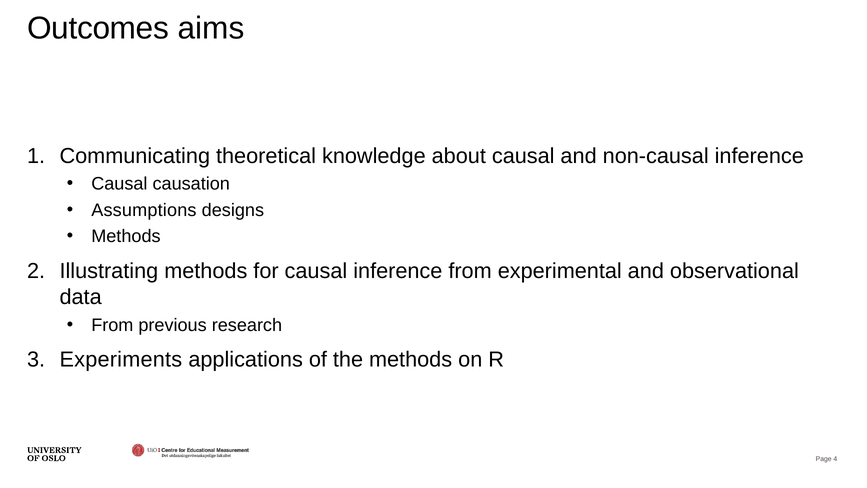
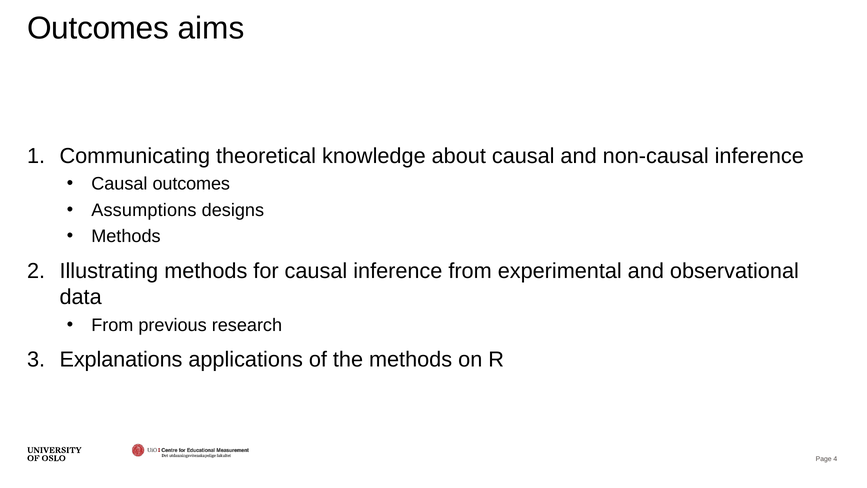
Causal causation: causation -> outcomes
Experiments: Experiments -> Explanations
